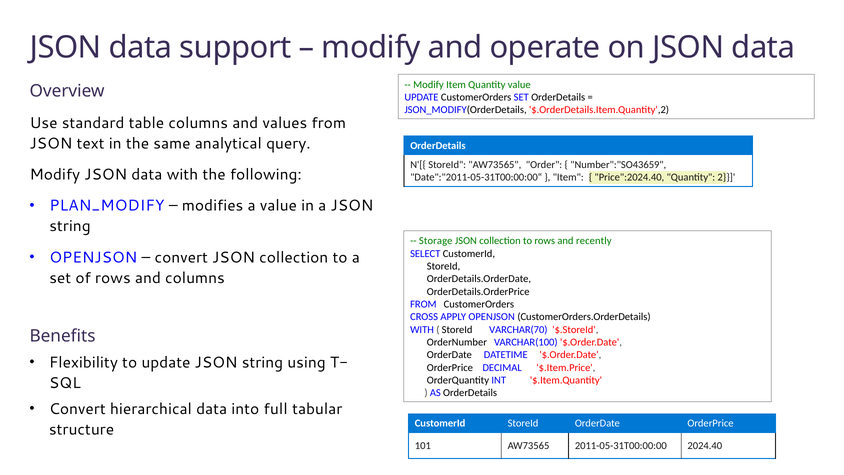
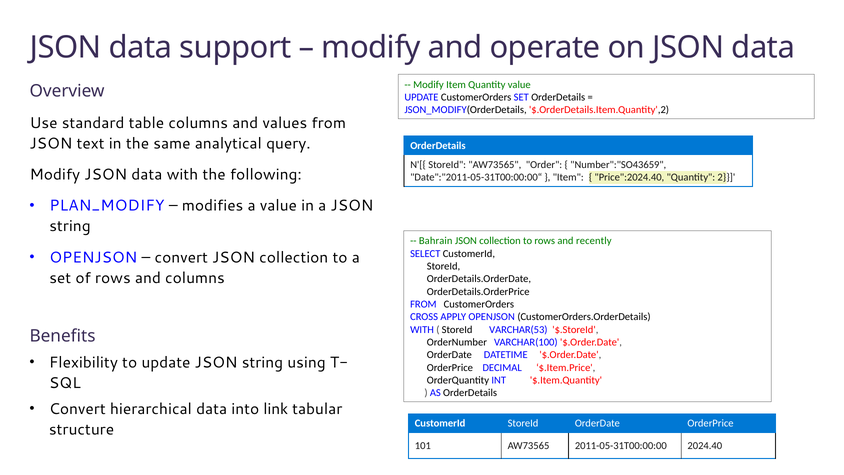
Storage: Storage -> Bahrain
VARCHAR(70: VARCHAR(70 -> VARCHAR(53
full: full -> link
